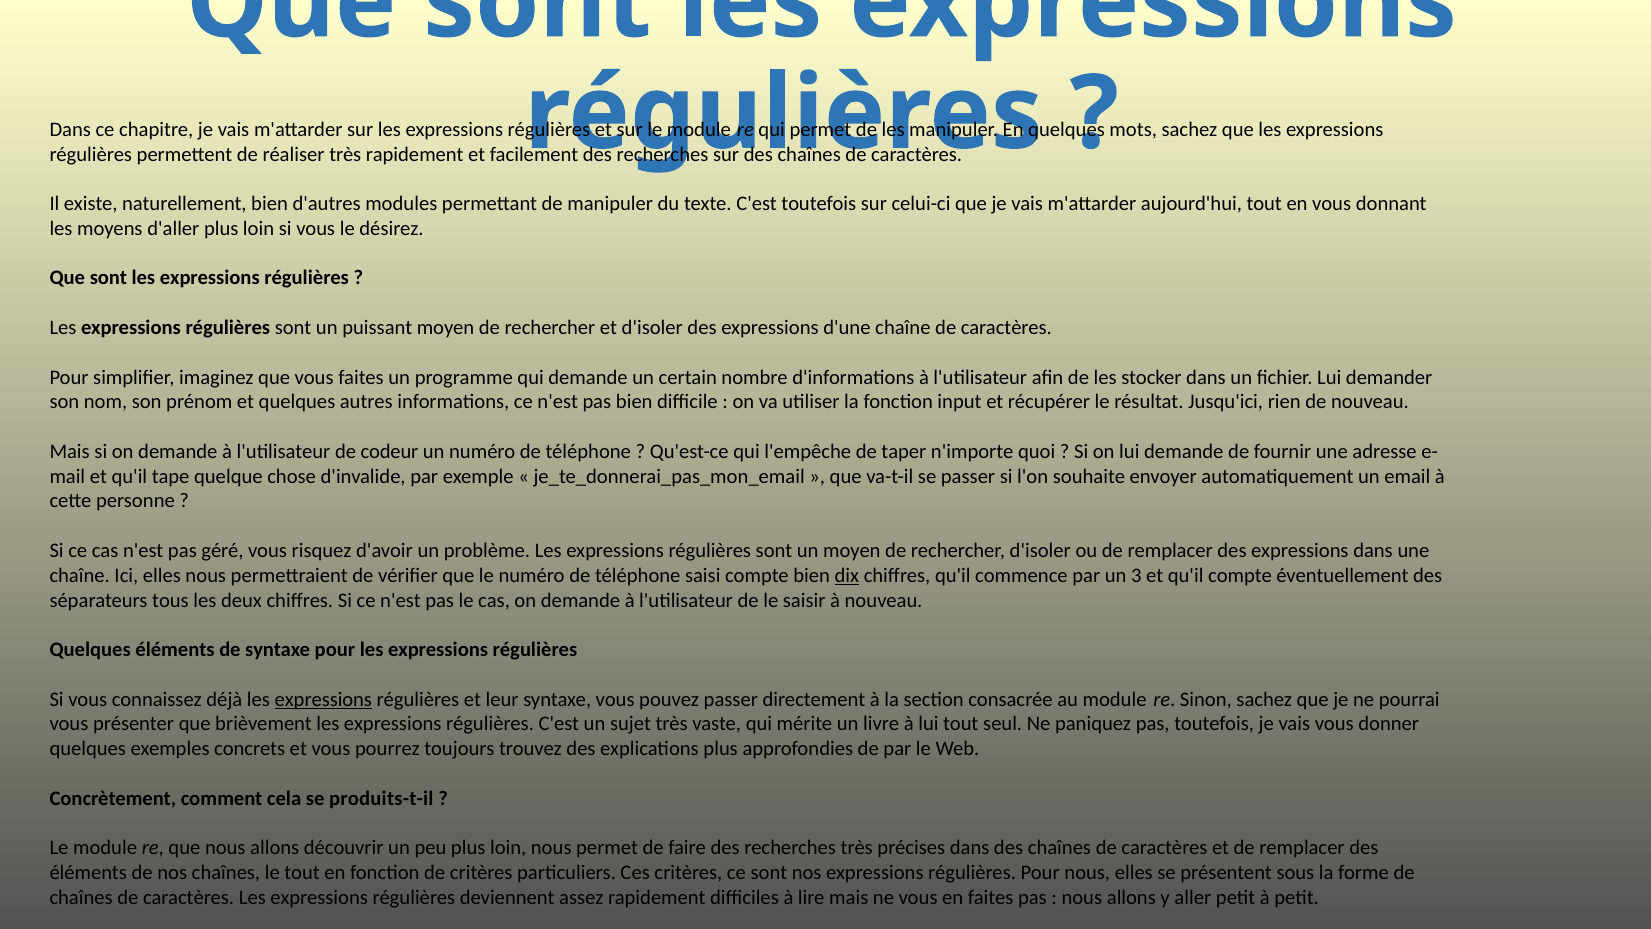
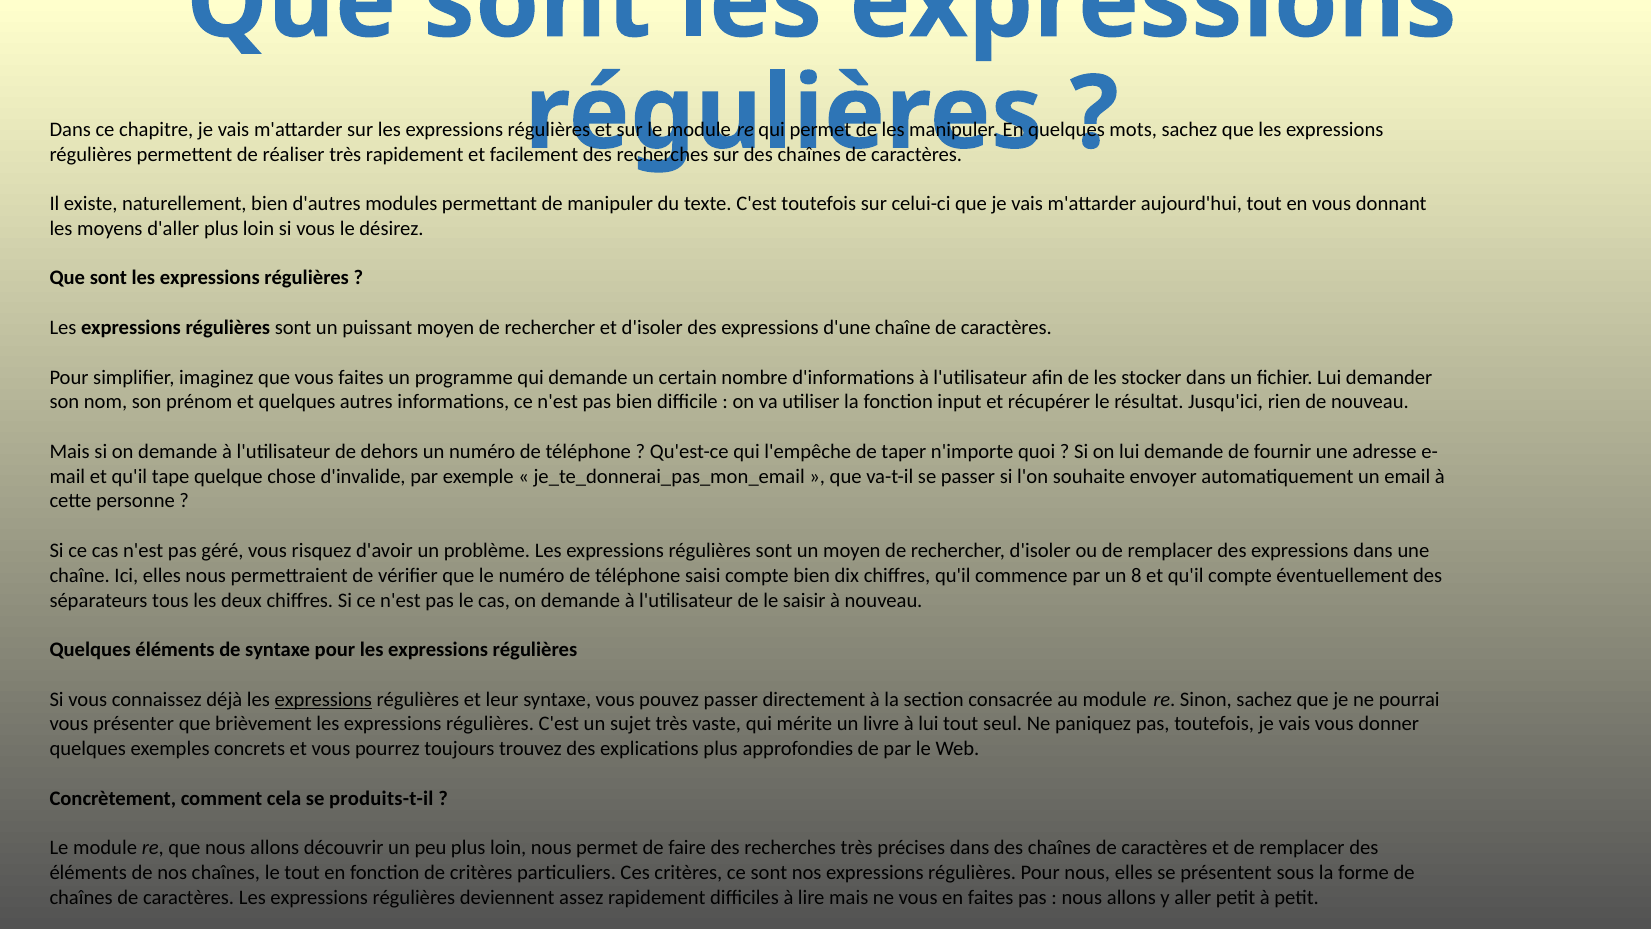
codeur: codeur -> dehors
dix underline: present -> none
3: 3 -> 8
